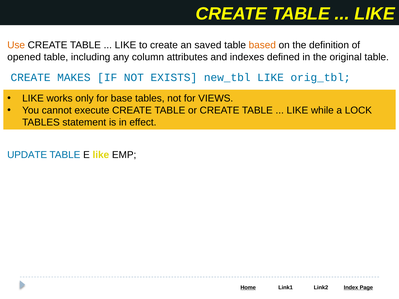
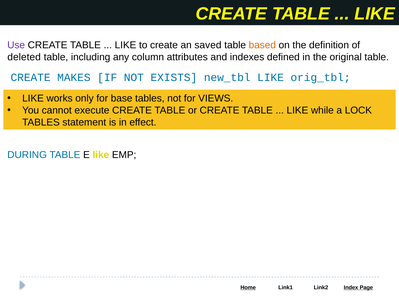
Use colour: orange -> purple
opened: opened -> deleted
UPDATE: UPDATE -> DURING
